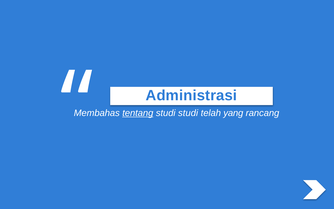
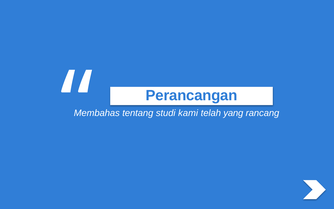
Administrasi: Administrasi -> Perancangan
tentang underline: present -> none
studi studi: studi -> kami
